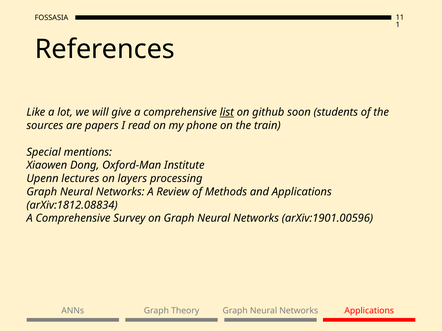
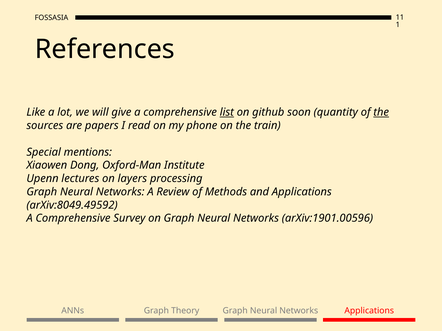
students: students -> quantity
the at (381, 113) underline: none -> present
arXiv:1812.08834: arXiv:1812.08834 -> arXiv:8049.49592
